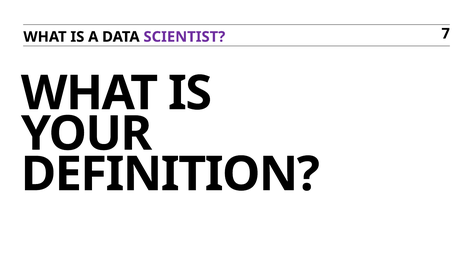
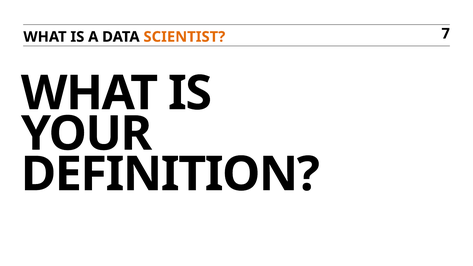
SCIENTIST colour: purple -> orange
